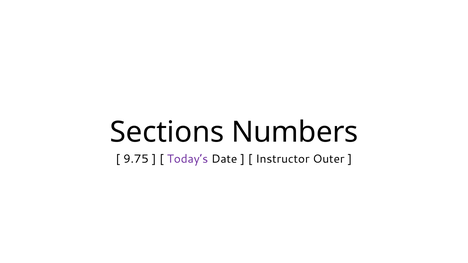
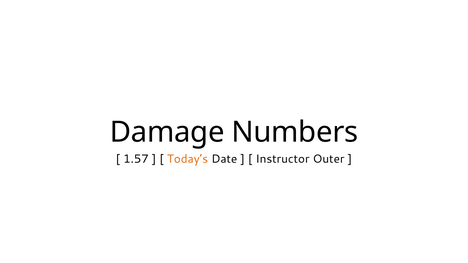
Sections: Sections -> Damage
9.75: 9.75 -> 1.57
Today’s colour: purple -> orange
